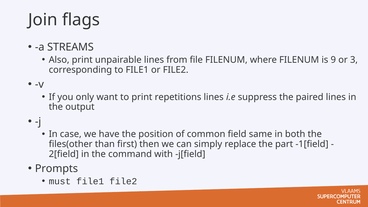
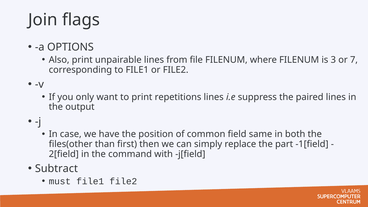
STREAMS: STREAMS -> OPTIONS
9: 9 -> 3
3: 3 -> 7
Prompts: Prompts -> Subtract
